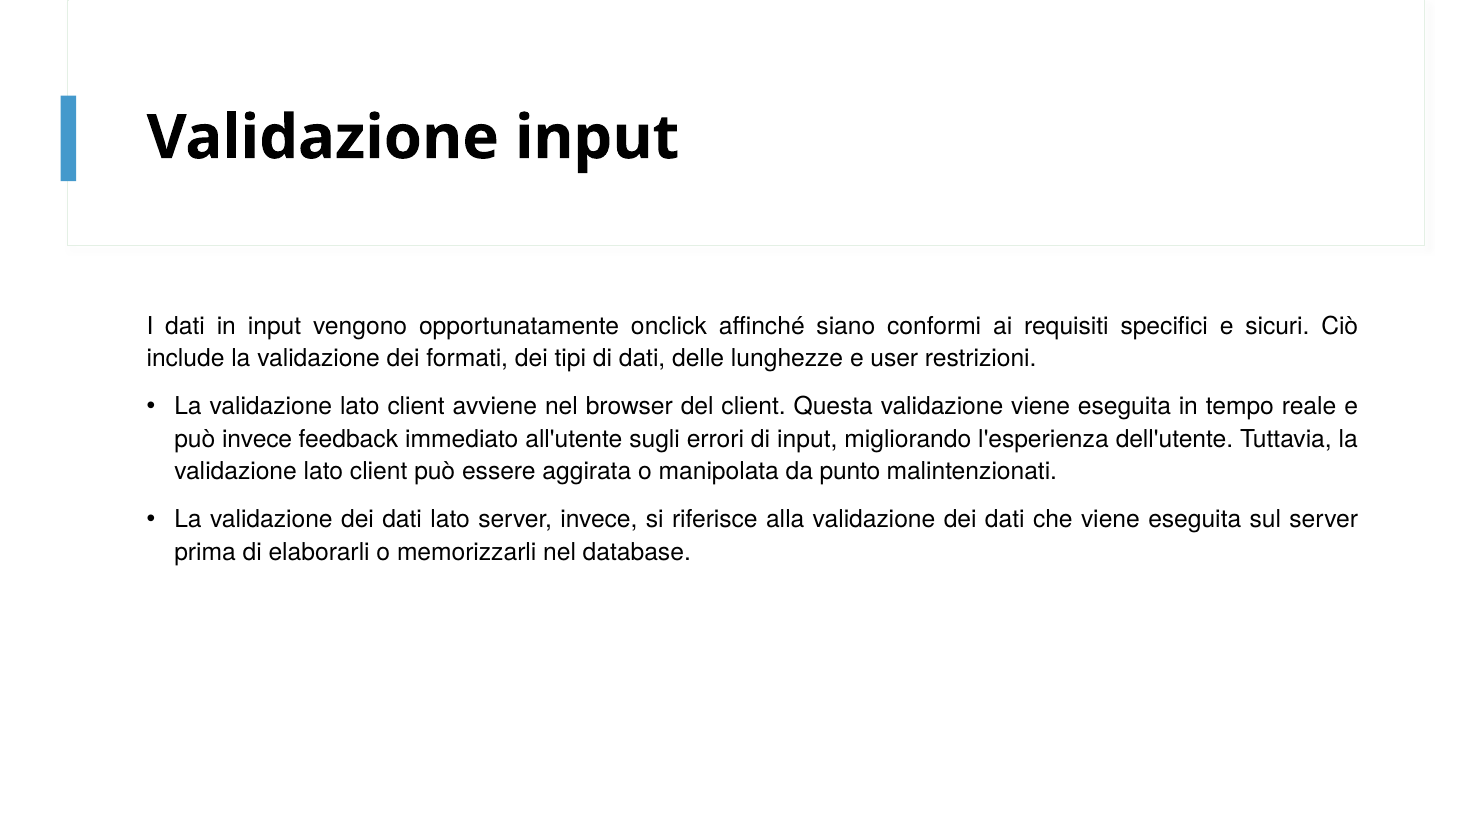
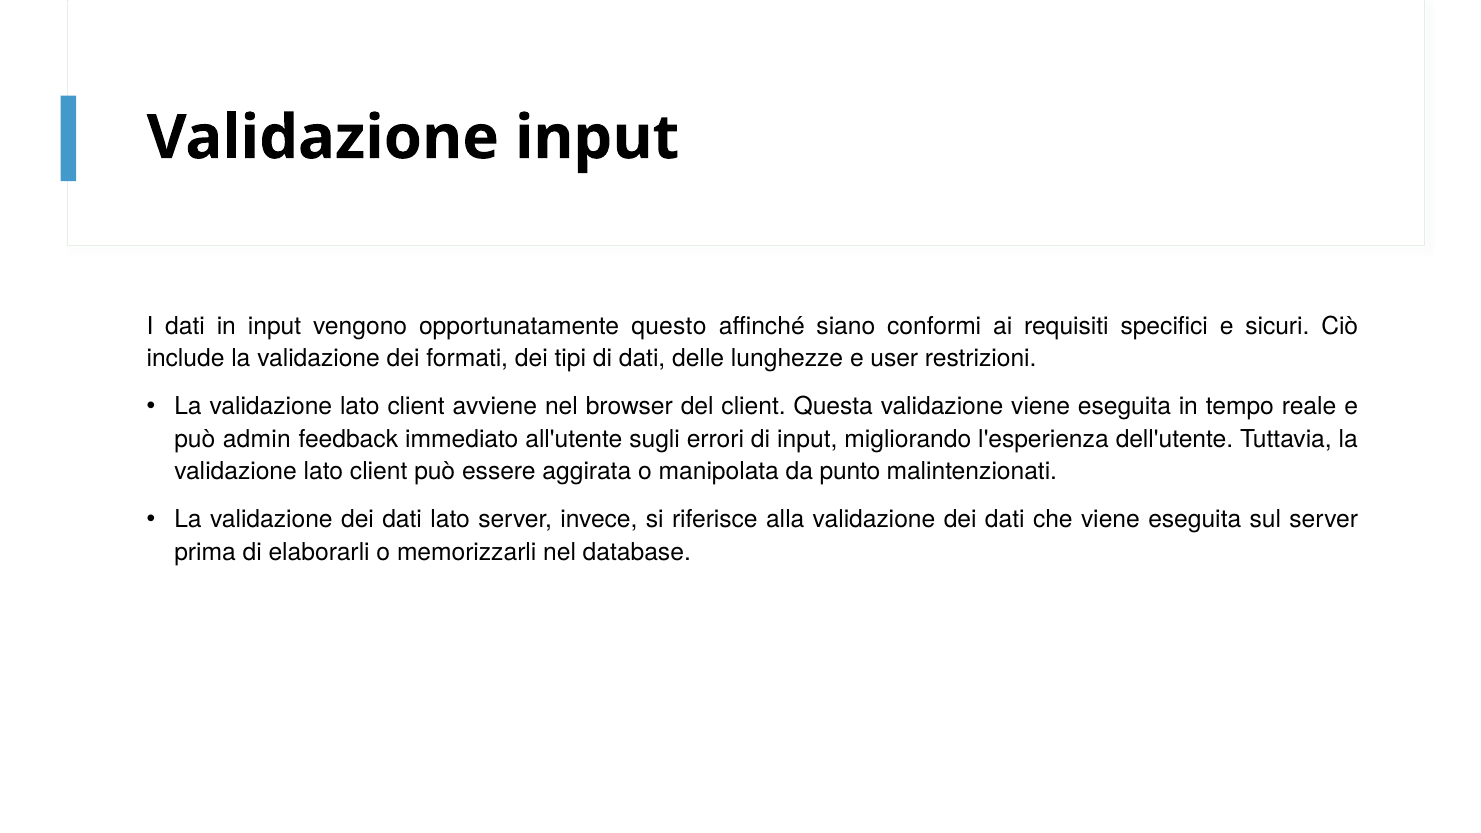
onclick: onclick -> questo
può invece: invece -> admin
